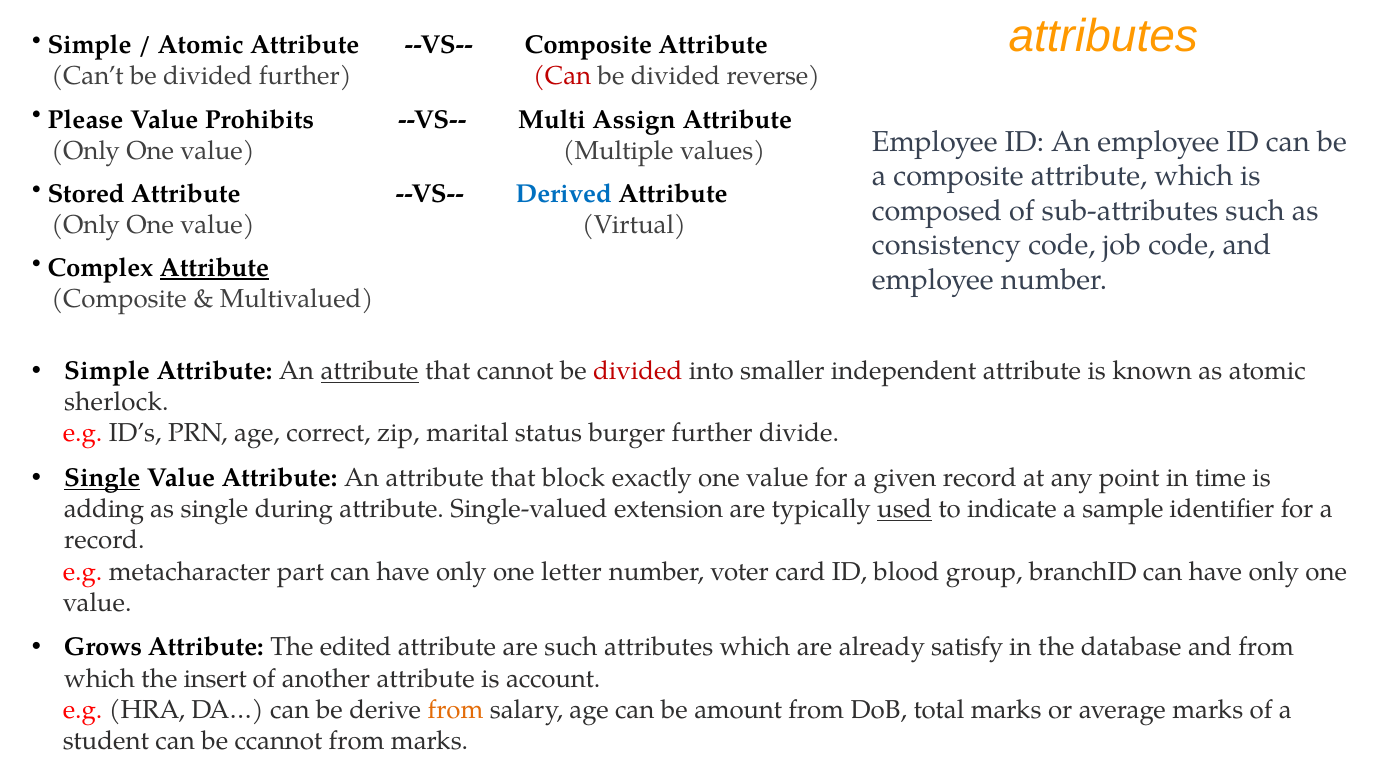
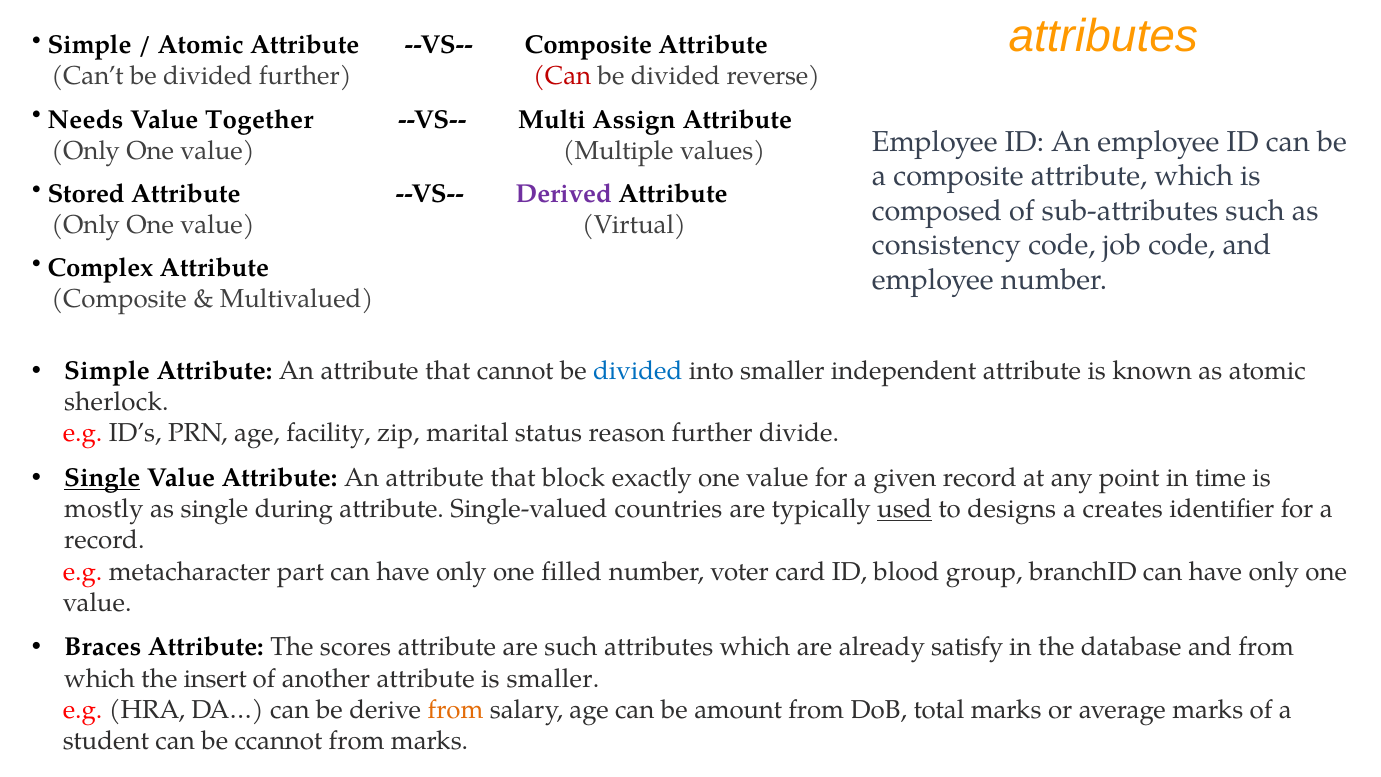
Please: Please -> Needs
Prohibits: Prohibits -> Together
Derived colour: blue -> purple
Attribute at (214, 268) underline: present -> none
attribute at (370, 371) underline: present -> none
divided at (638, 371) colour: red -> blue
correct: correct -> facility
burger: burger -> reason
adding: adding -> mostly
extension: extension -> countries
indicate: indicate -> designs
sample: sample -> creates
letter: letter -> filled
Grows: Grows -> Braces
edited: edited -> scores
is account: account -> smaller
